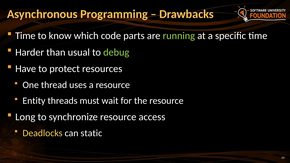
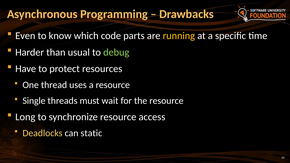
Time at (25, 36): Time -> Even
running colour: light green -> yellow
Entity: Entity -> Single
